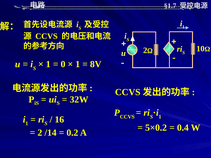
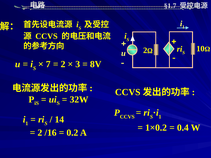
1 at (48, 64): 1 -> 7
0 at (63, 64): 0 -> 2
1 at (78, 64): 1 -> 3
16: 16 -> 14
5×0.2: 5×0.2 -> 1×0.2
/14: /14 -> /16
